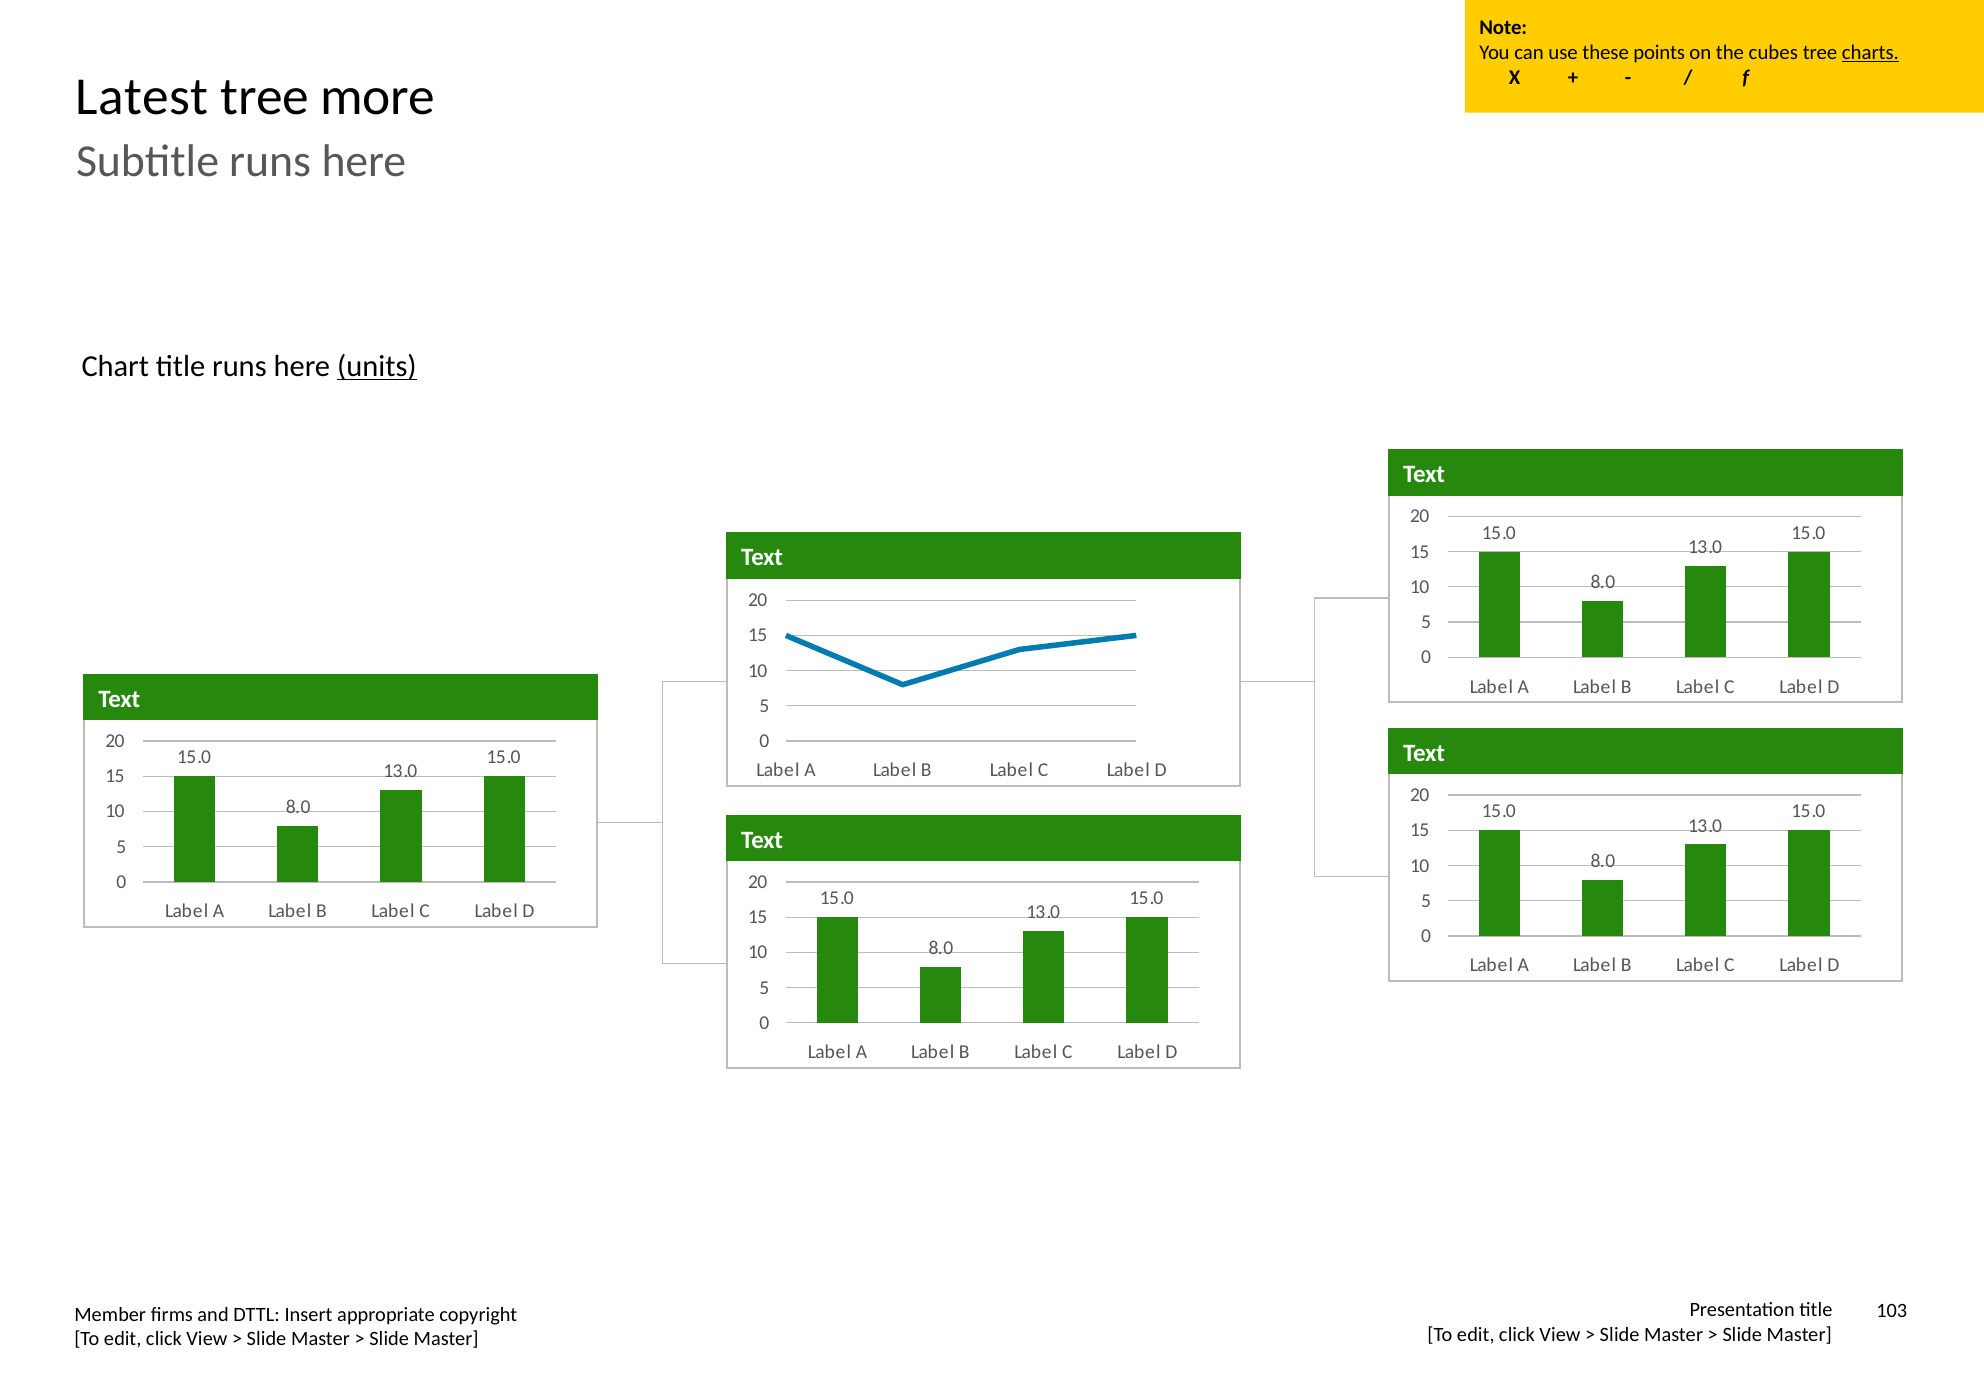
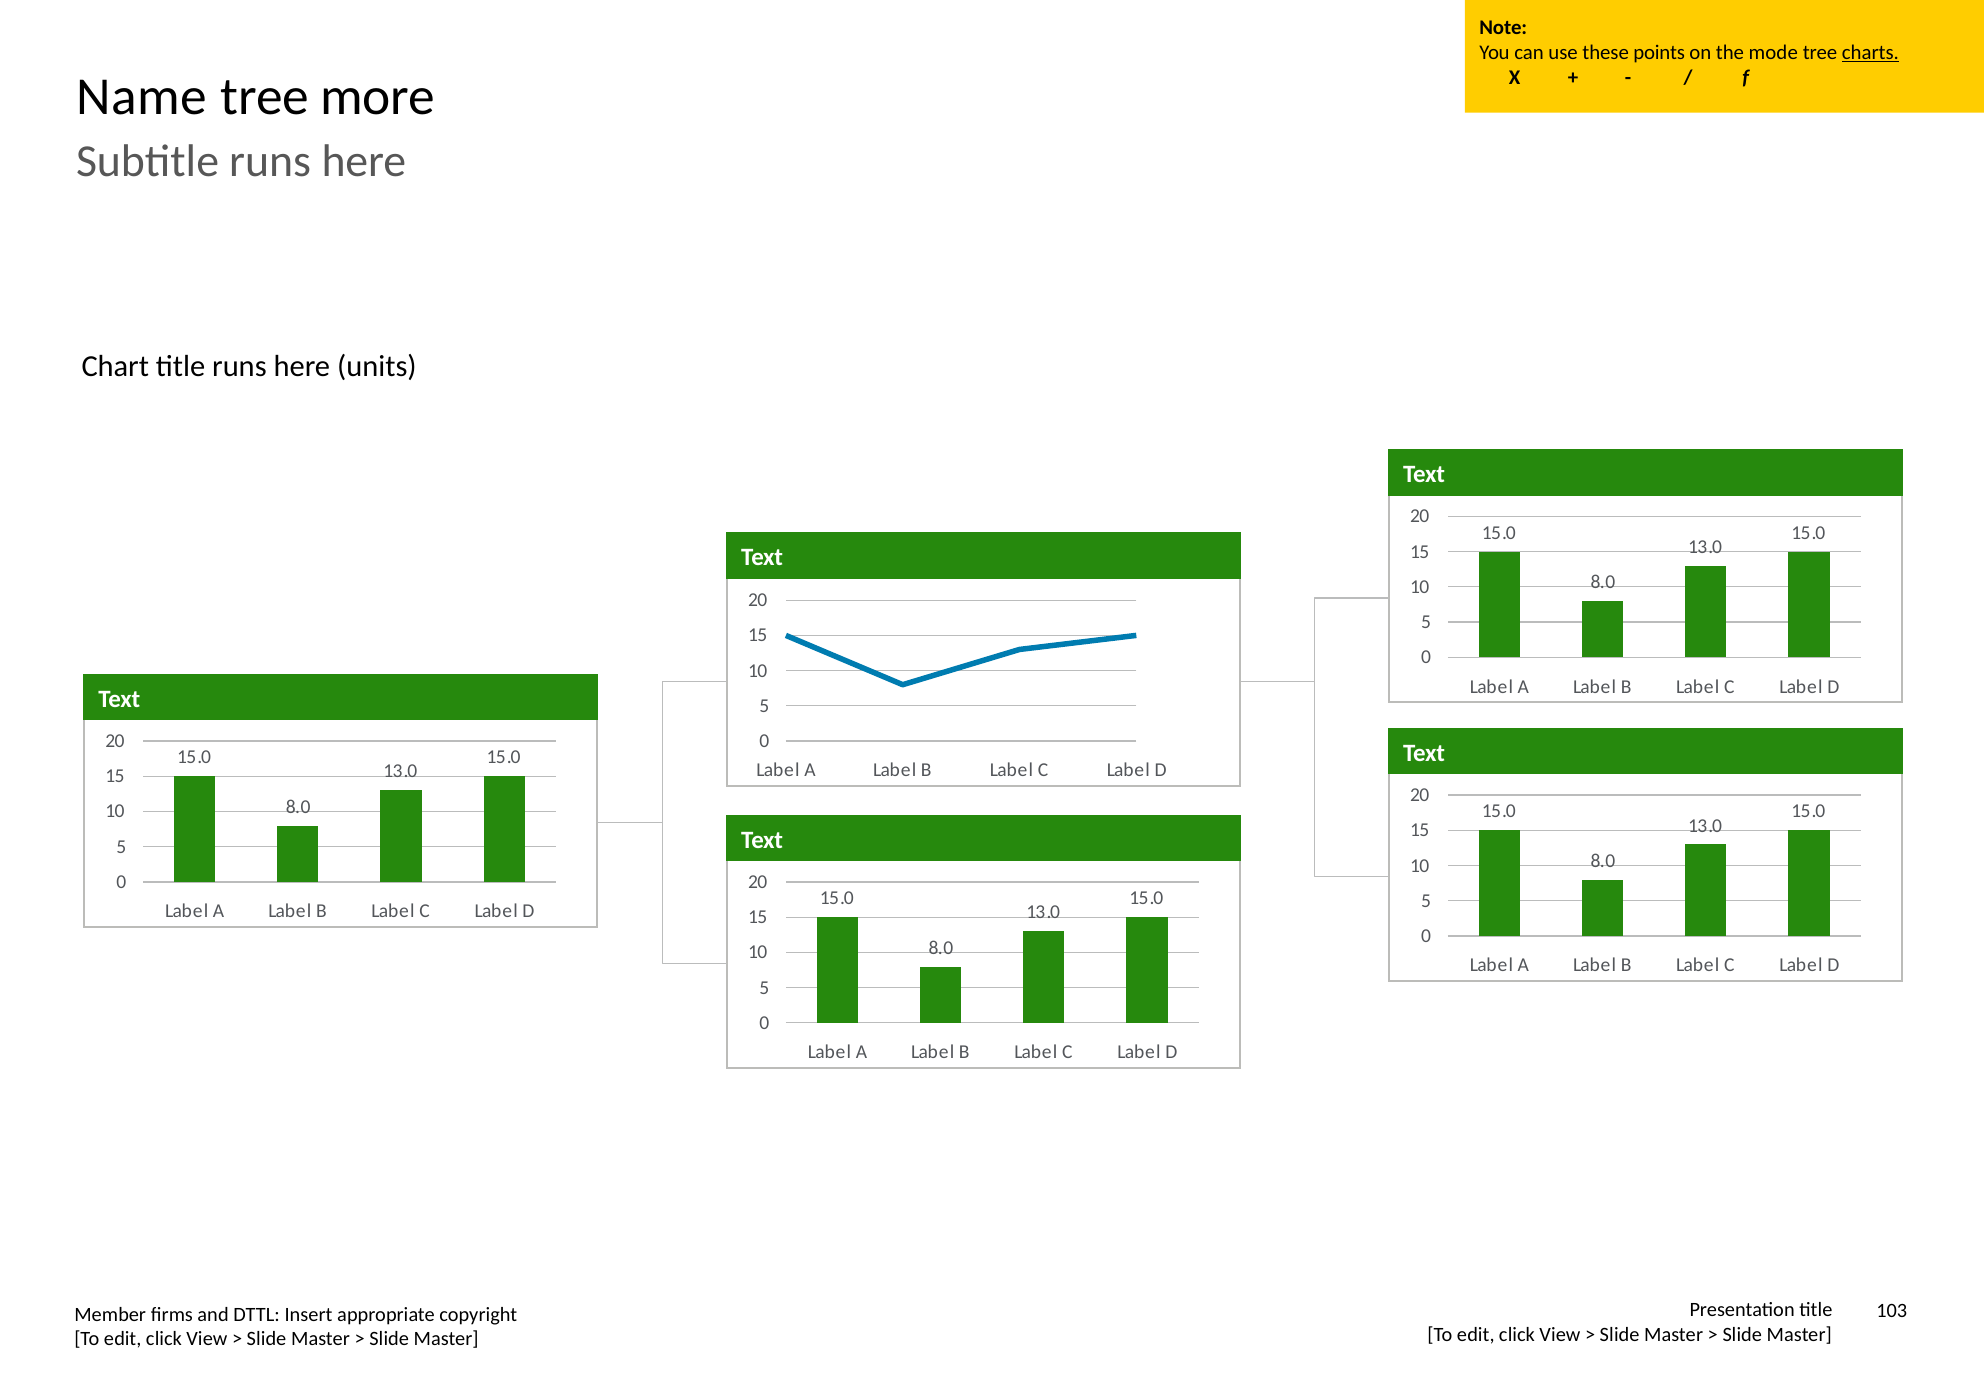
cubes: cubes -> mode
Latest: Latest -> Name
units underline: present -> none
